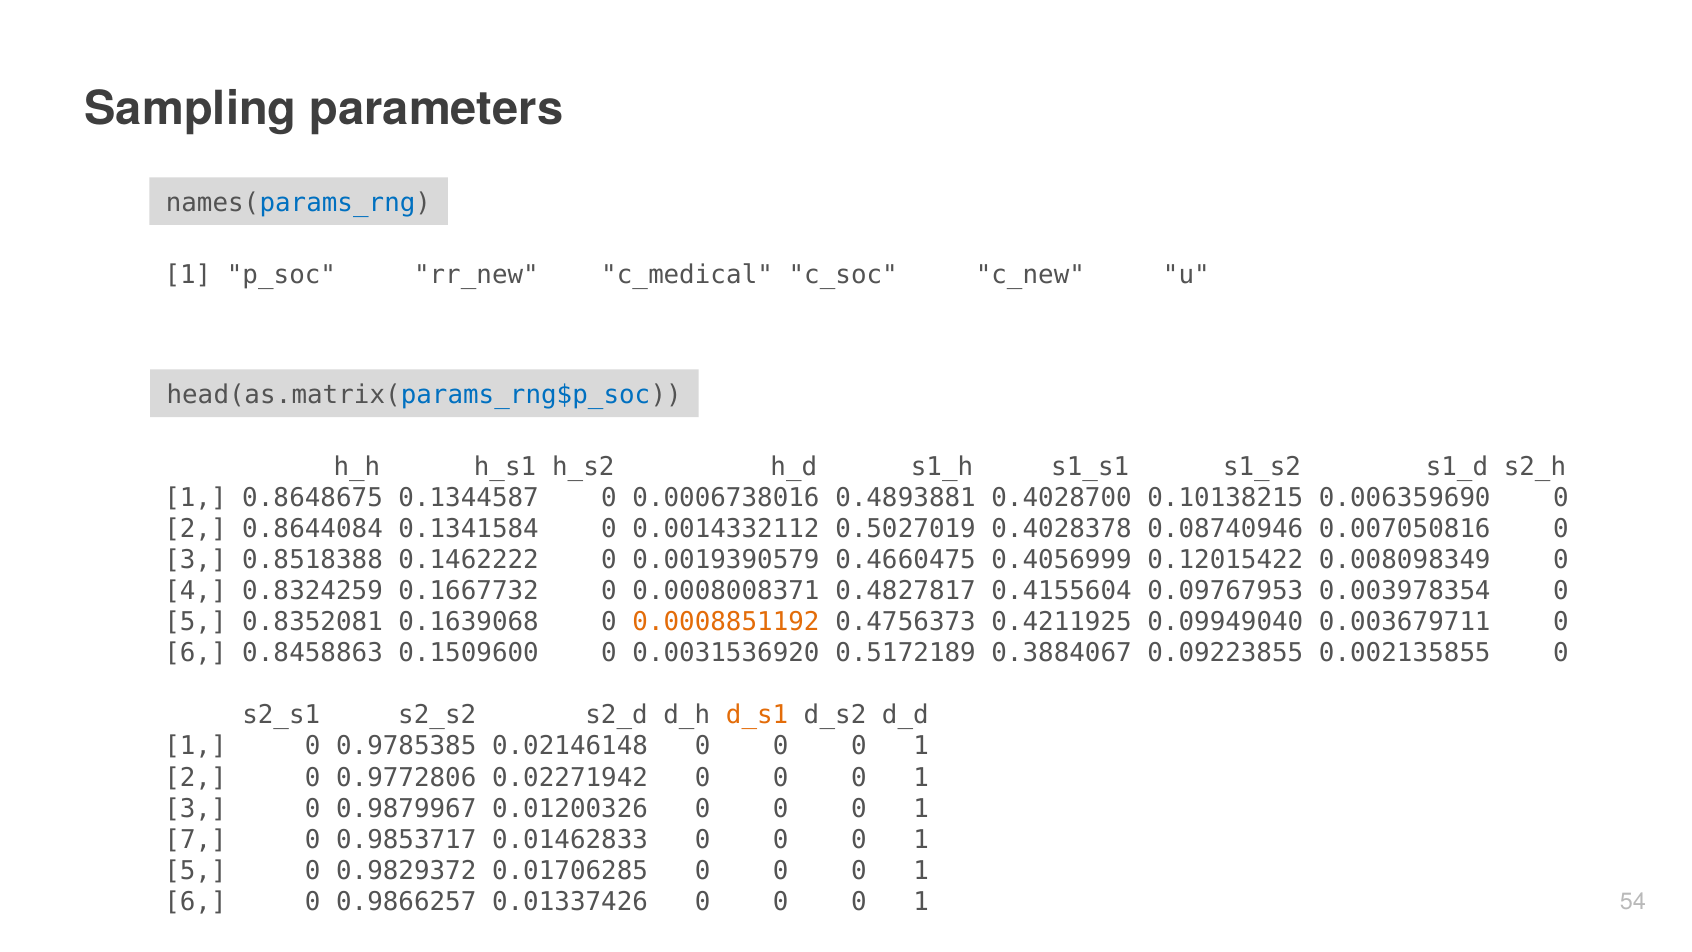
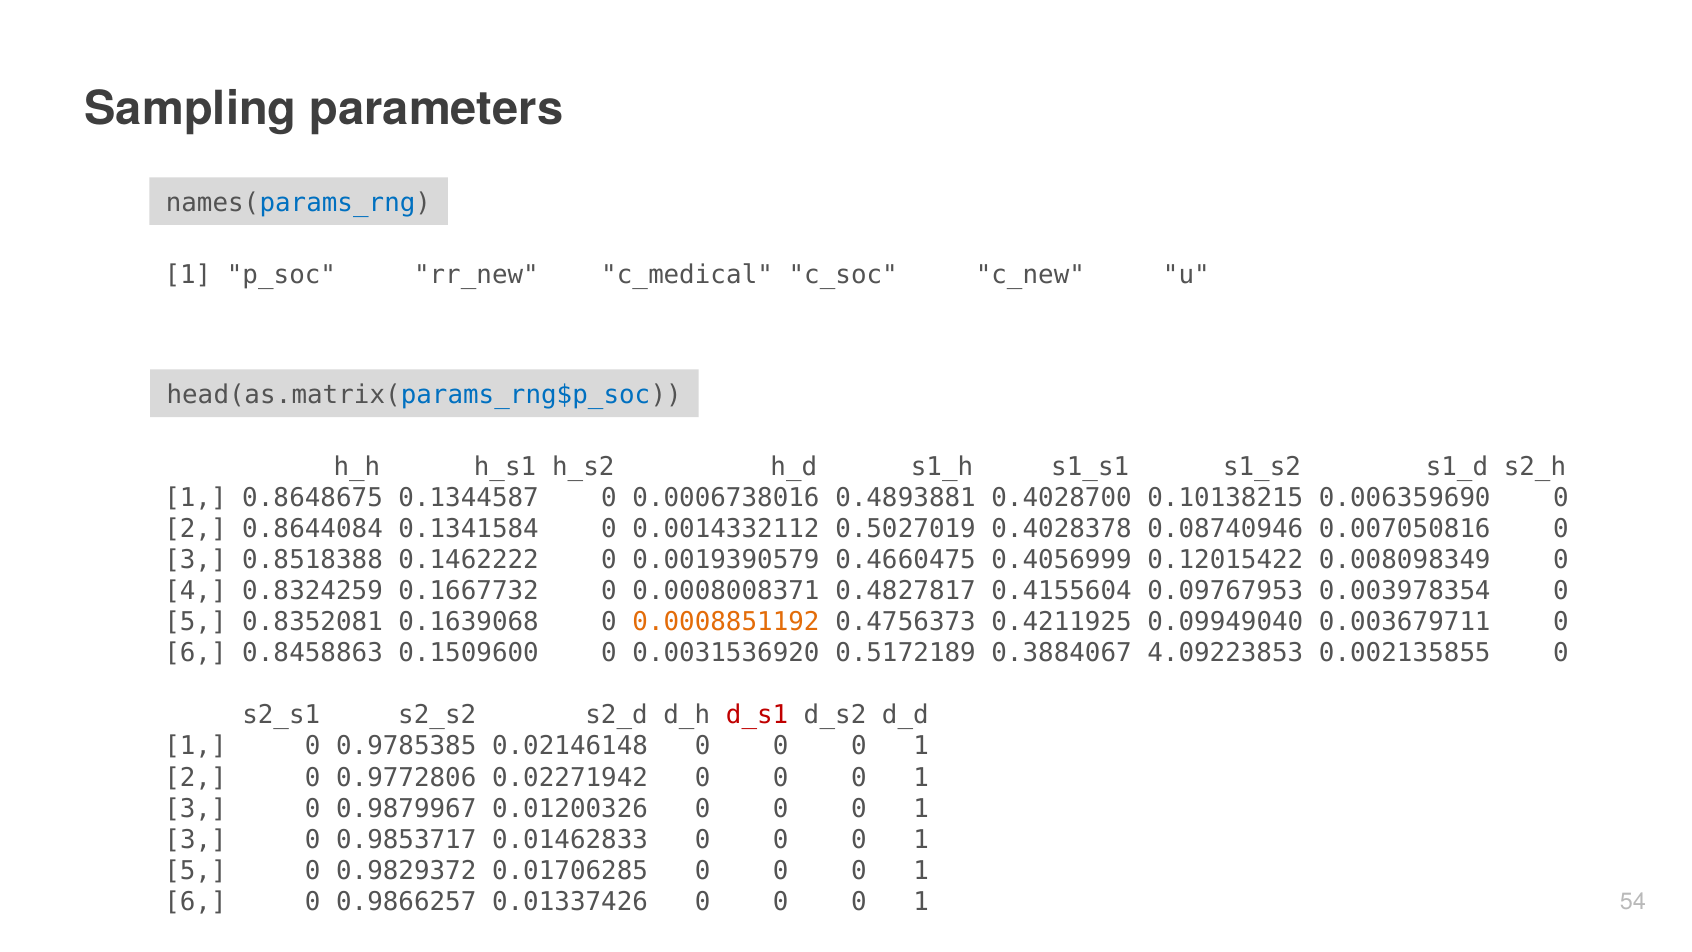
0.09223855: 0.09223855 -> 4.09223853
d_s1 colour: orange -> red
7 at (196, 839): 7 -> 3
